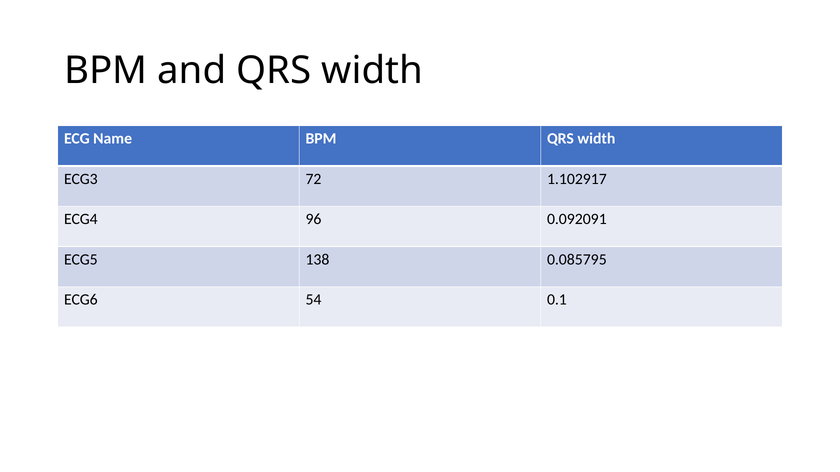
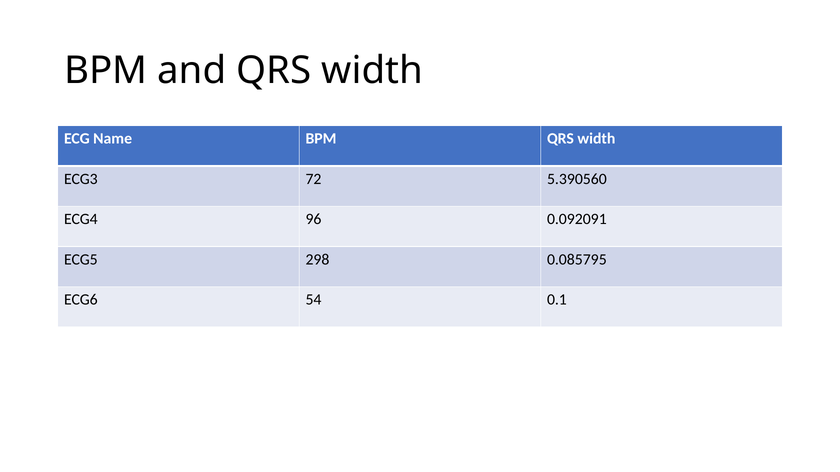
1.102917: 1.102917 -> 5.390560
138: 138 -> 298
